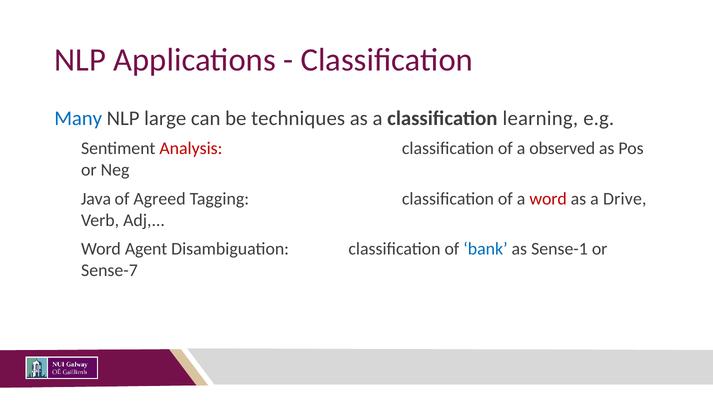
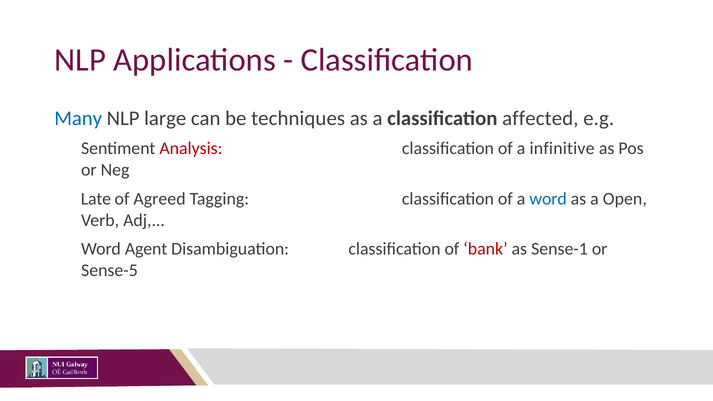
learning: learning -> affected
observed: observed -> infinitive
Java: Java -> Late
word at (548, 199) colour: red -> blue
Drive: Drive -> Open
bank colour: blue -> red
Sense-7: Sense-7 -> Sense-5
